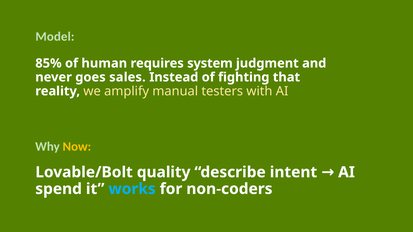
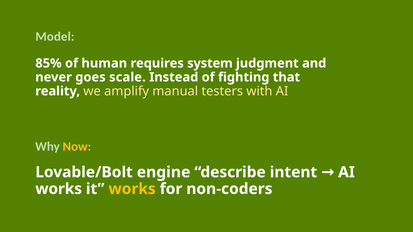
sales: sales -> scale
quality: quality -> engine
spend at (59, 189): spend -> works
works at (132, 189) colour: light blue -> yellow
